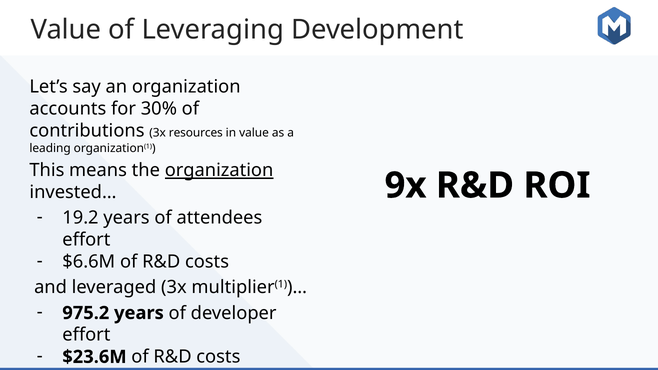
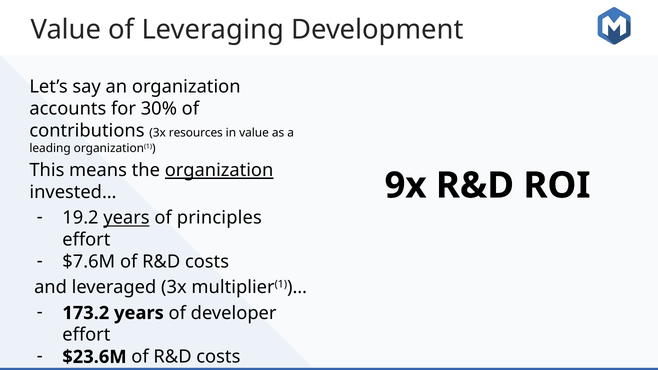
years at (126, 218) underline: none -> present
attendees: attendees -> principles
$6.6M: $6.6M -> $7.6M
975.2: 975.2 -> 173.2
